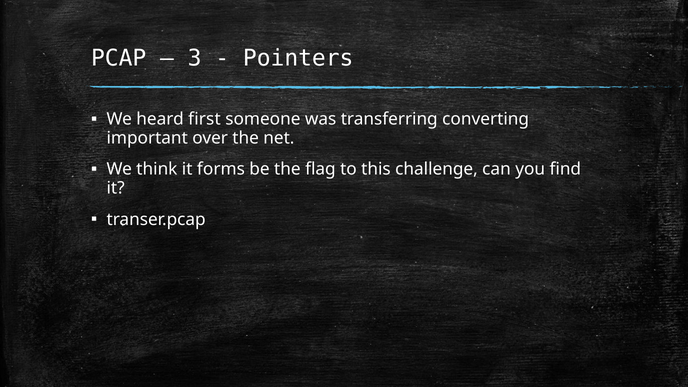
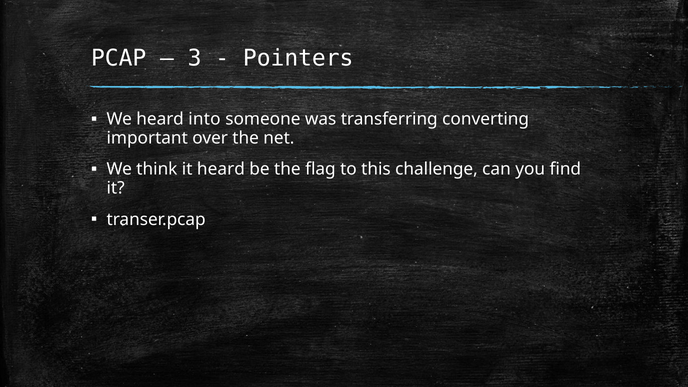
first: first -> into
it forms: forms -> heard
